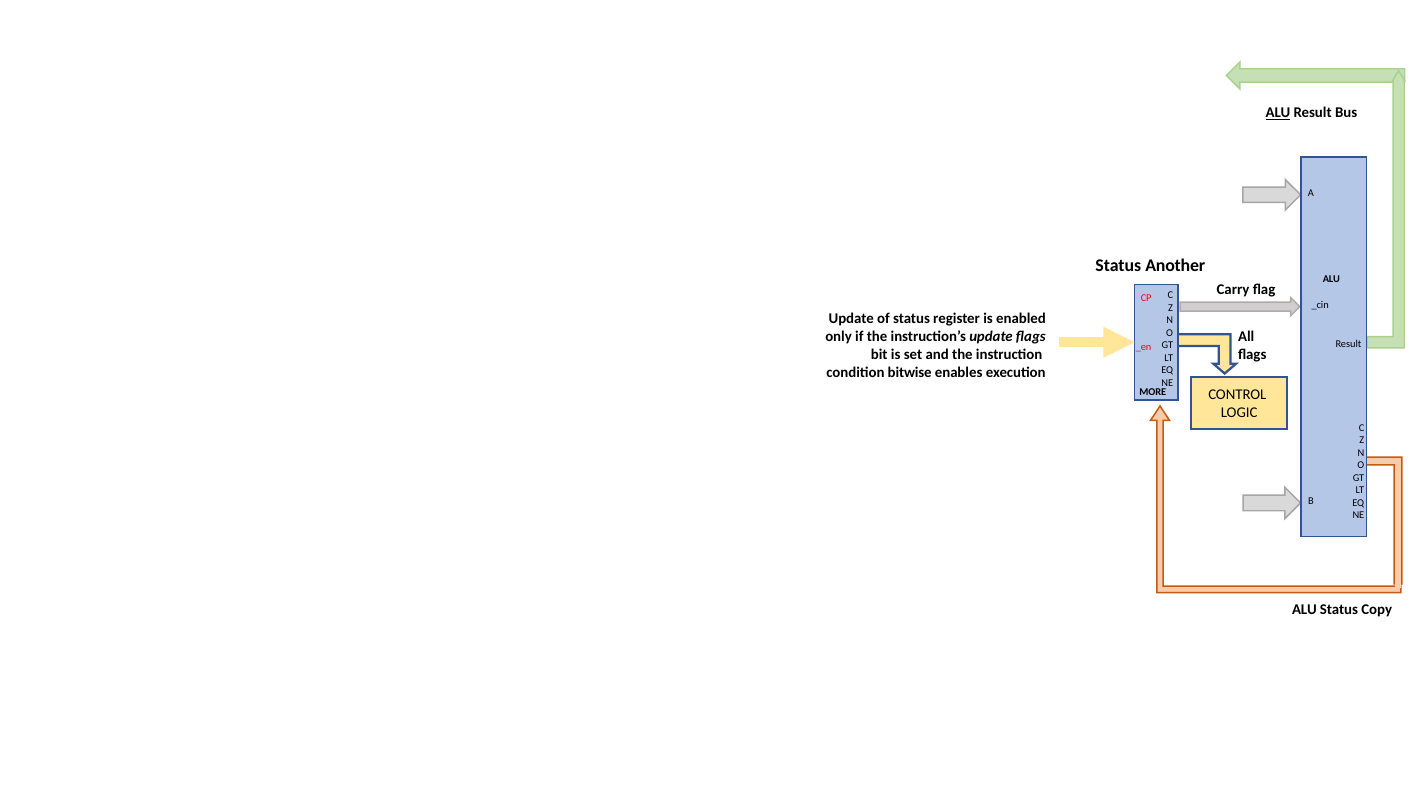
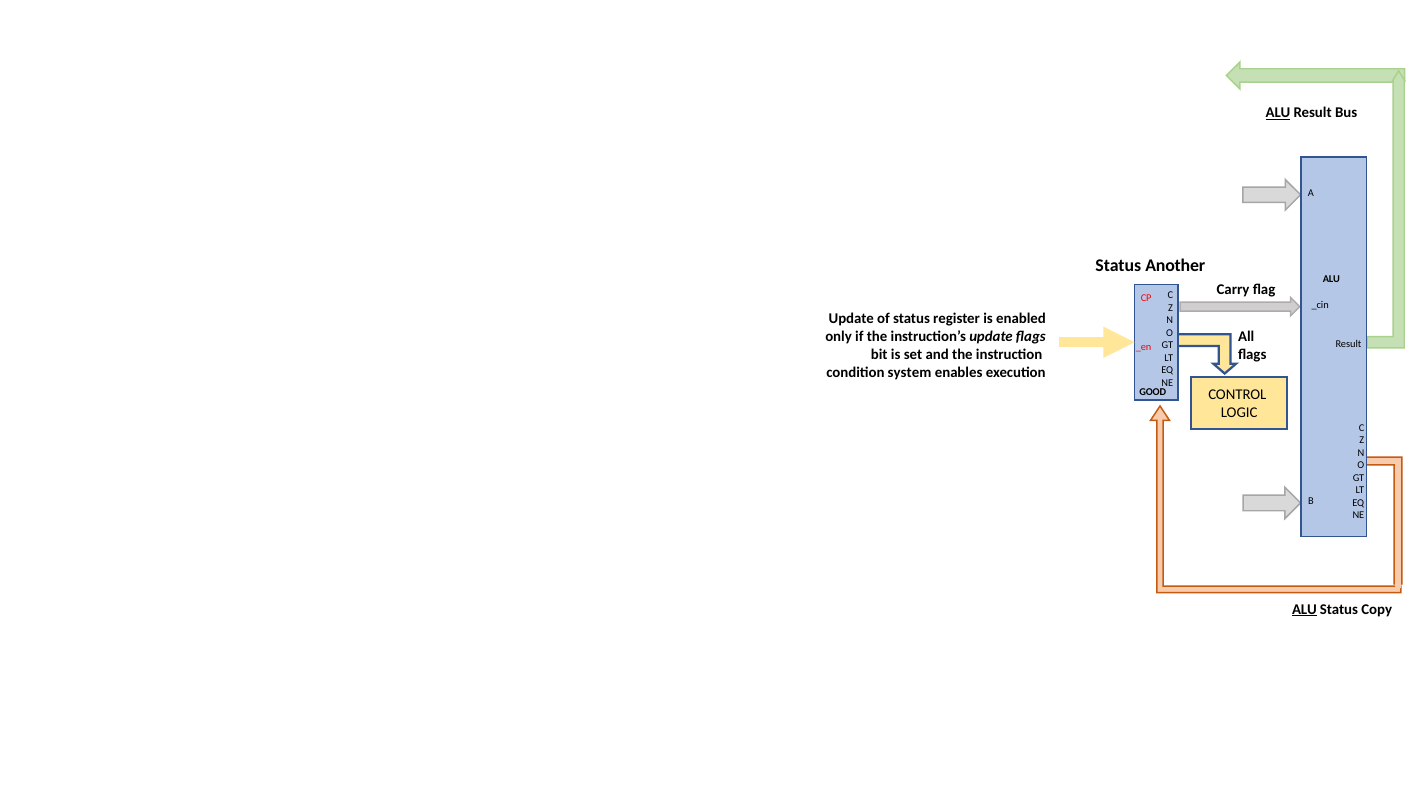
bitwise: bitwise -> system
MORE: MORE -> GOOD
ALU at (1304, 610) underline: none -> present
